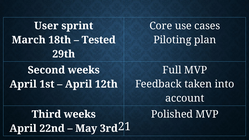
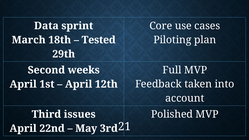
User: User -> Data
Third weeks: weeks -> issues
